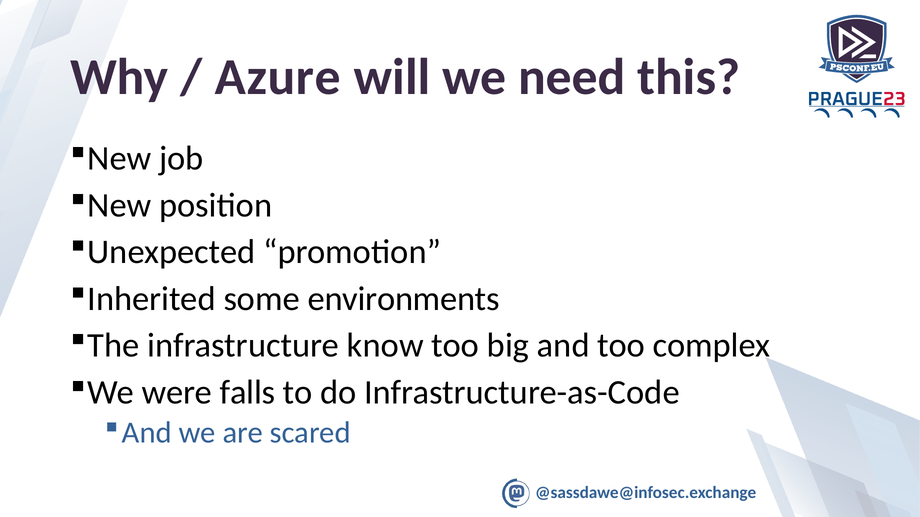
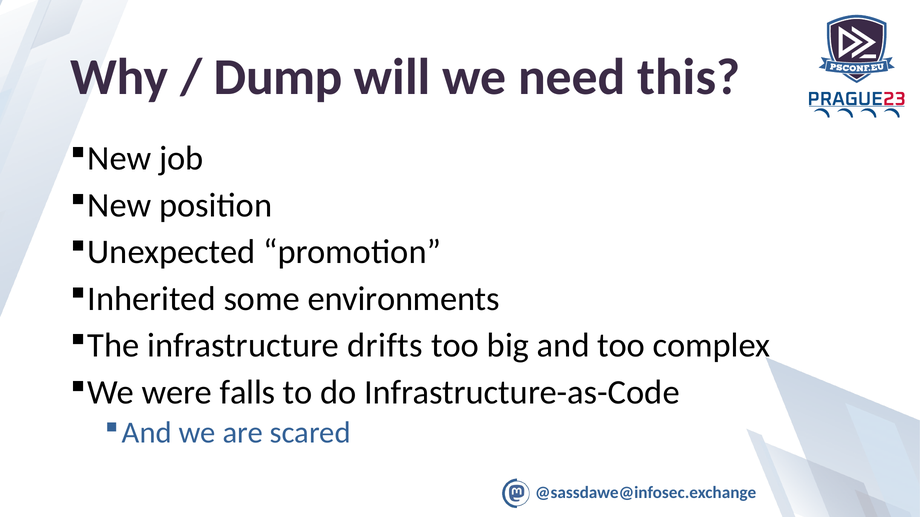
Azure: Azure -> Dump
know: know -> drifts
